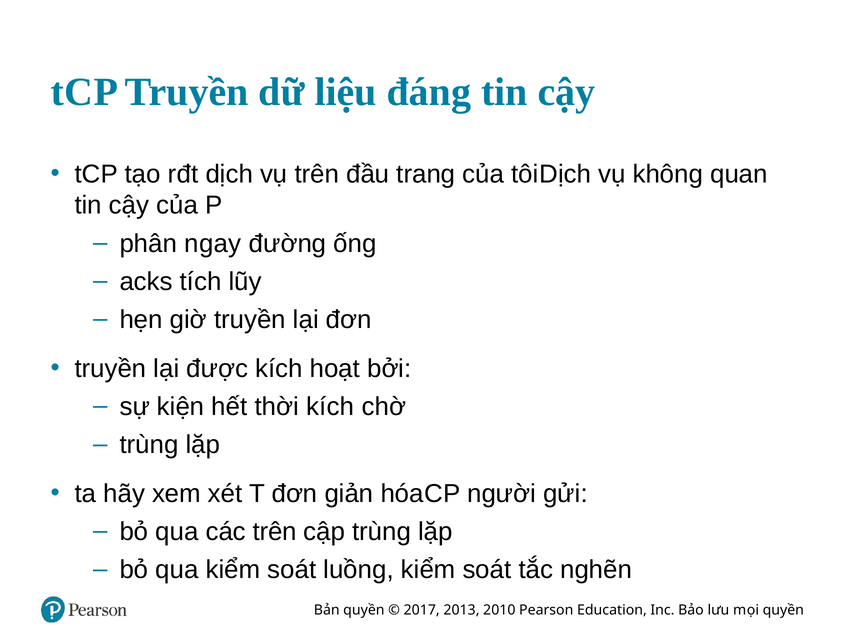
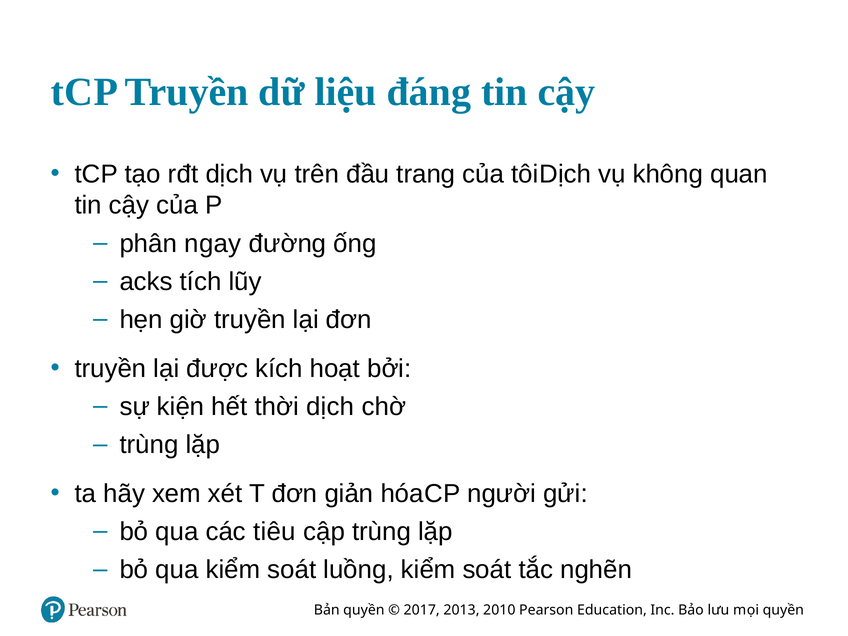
thời kích: kích -> dịch
các trên: trên -> tiêu
